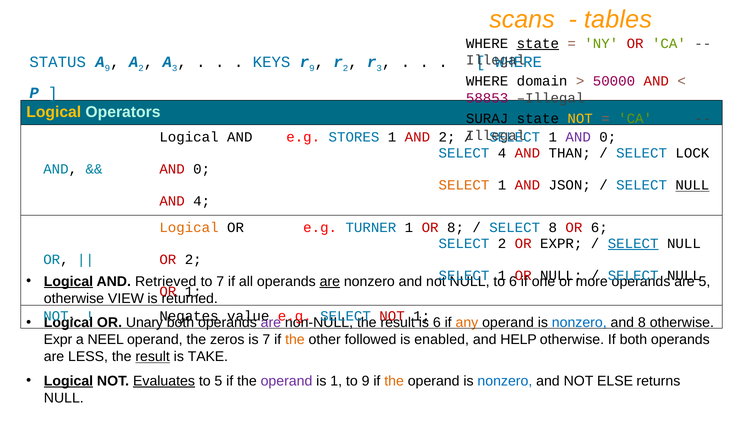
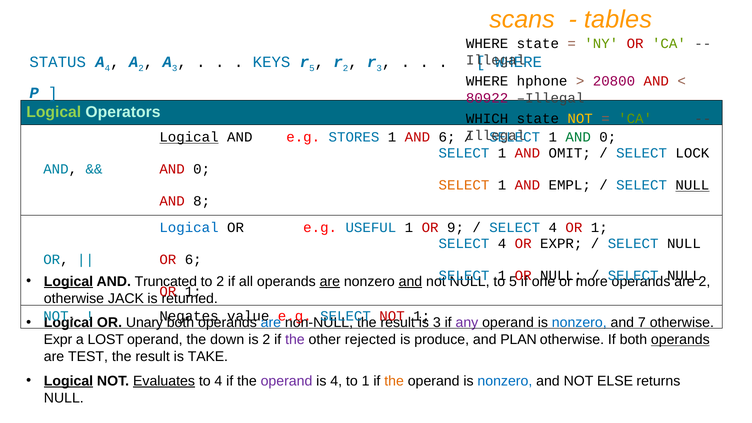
state at (538, 43) underline: present -> none
A 9: 9 -> 4
9 at (312, 68): 9 -> 5
domain: domain -> hphone
50000: 50000 -> 20800
58853: 58853 -> 80922
Logical at (54, 112) colour: yellow -> light green
SURAJ: SURAJ -> WHICH
Logical at (189, 137) underline: none -> present
AND 2: 2 -> 6
AND at (578, 137) colour: purple -> green
4 at (502, 153): 4 -> 1
THAN: THAN -> OMIT
JSON: JSON -> EMPL
AND 4: 4 -> 8
Logical at (189, 227) colour: orange -> blue
TURNER: TURNER -> USEFUL
OR 8: 8 -> 9
8 at (553, 227): 8 -> 4
6 at (599, 227): 6 -> 1
2 at (502, 243): 2 -> 4
SELECT at (633, 243) underline: present -> none
OR 2: 2 -> 6
Retrieved: Retrieved -> Truncated
to 7: 7 -> 2
and at (410, 281) underline: none -> present
6 at (513, 281): 6 -> 5
5 at (704, 281): 5 -> 2
VIEW: VIEW -> JACK
are at (271, 323) colour: purple -> blue
6 at (437, 323): 6 -> 3
any colour: orange -> purple
and 8: 8 -> 7
NEEL: NEEL -> LOST
zeros: zeros -> down
is 7: 7 -> 2
the at (295, 340) colour: orange -> purple
followed: followed -> rejected
enabled: enabled -> produce
HELP: HELP -> PLAN
operands at (680, 340) underline: none -> present
LESS: LESS -> TEST
result at (153, 357) underline: present -> none
to 5: 5 -> 4
is 1: 1 -> 4
to 9: 9 -> 1
